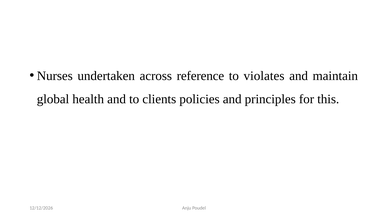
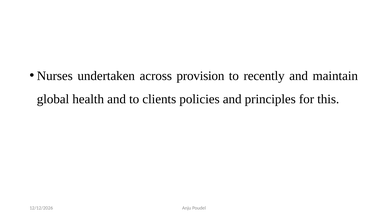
reference: reference -> provision
violates: violates -> recently
